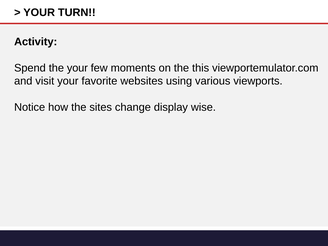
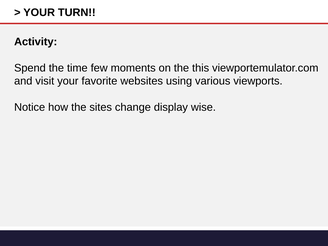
the your: your -> time
